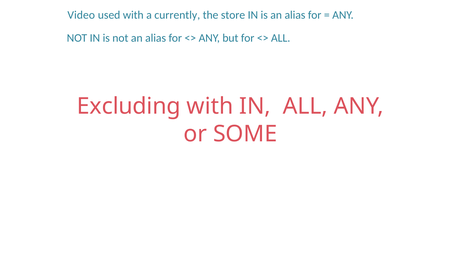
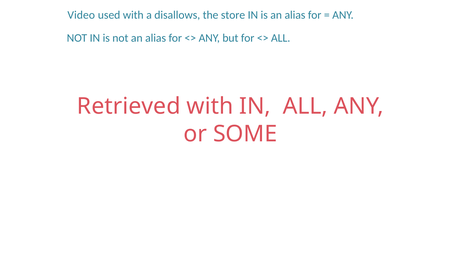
currently: currently -> disallows
Excluding: Excluding -> Retrieved
